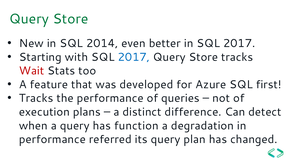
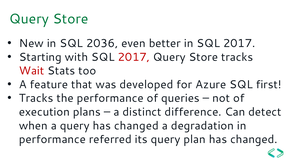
2014: 2014 -> 2036
2017 at (134, 57) colour: blue -> red
query has function: function -> changed
